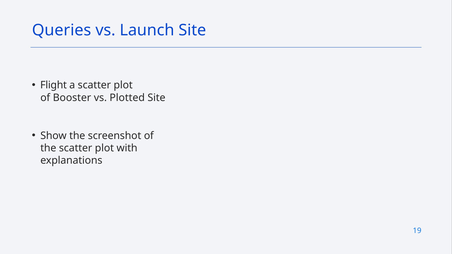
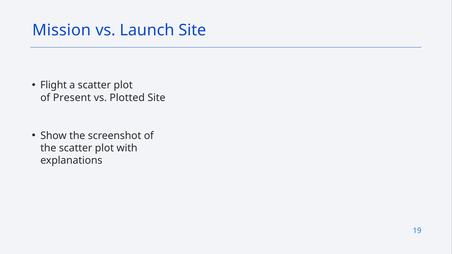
Queries: Queries -> Mission
Booster: Booster -> Present
